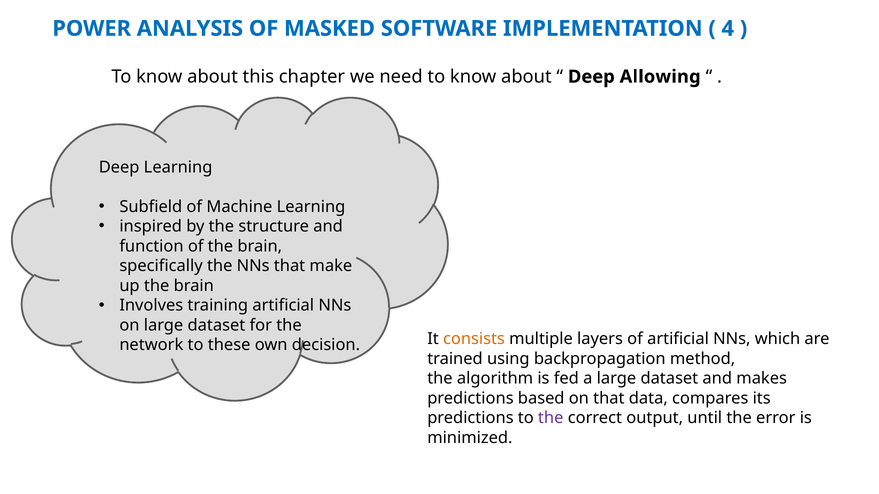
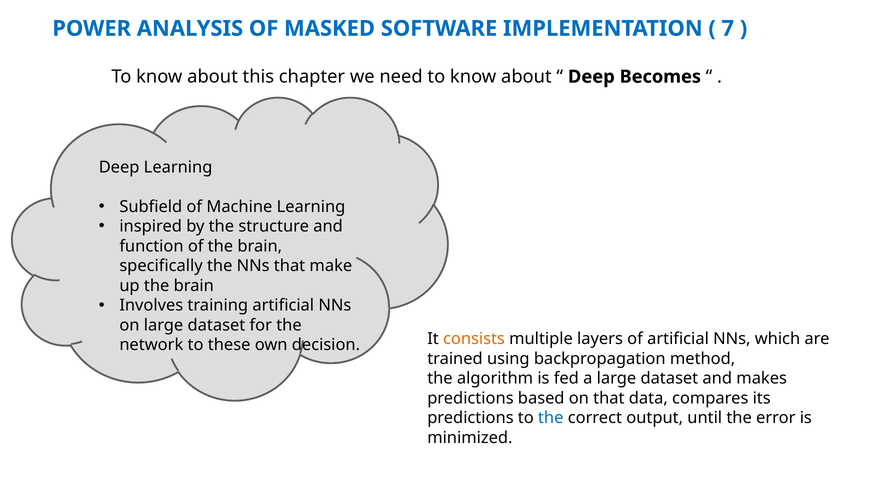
4: 4 -> 7
Allowing: Allowing -> Becomes
the at (551, 418) colour: purple -> blue
